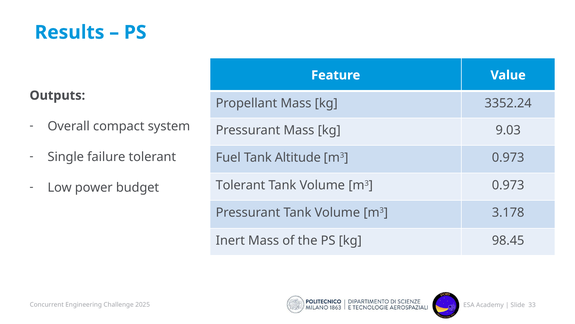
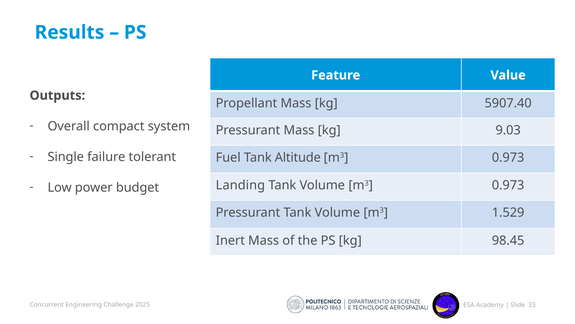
3352.24: 3352.24 -> 5907.40
Tolerant at (240, 185): Tolerant -> Landing
3.178: 3.178 -> 1.529
